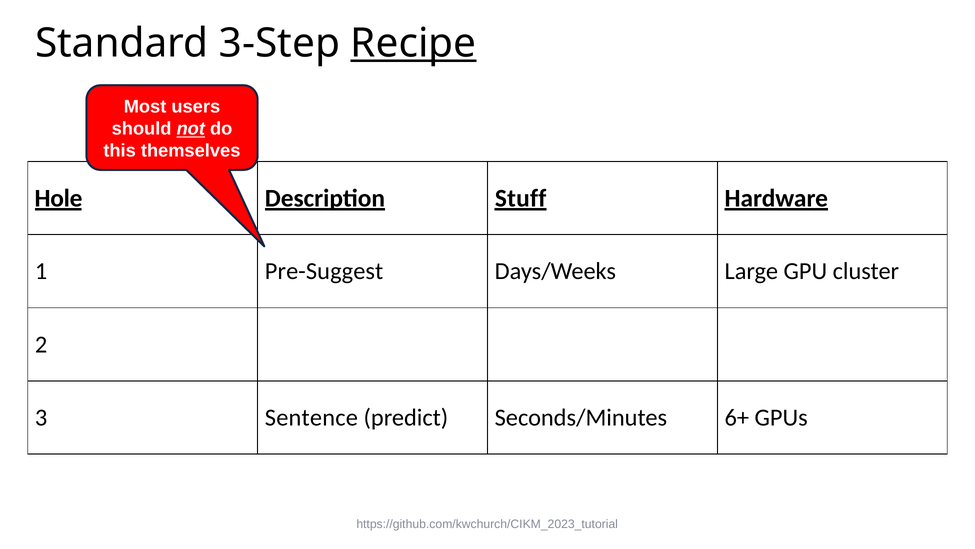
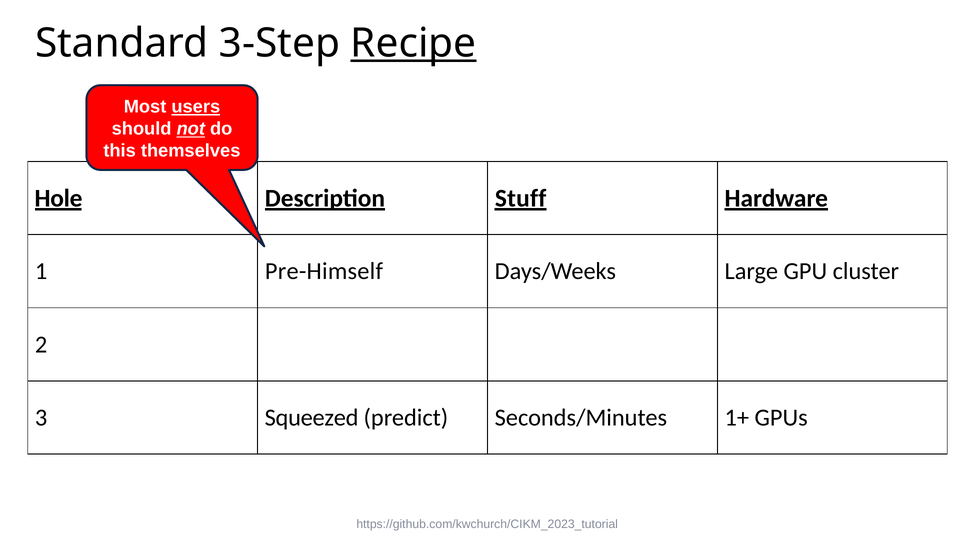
users underline: none -> present
Pre-Suggest: Pre-Suggest -> Pre-Himself
Sentence: Sentence -> Squeezed
6+: 6+ -> 1+
